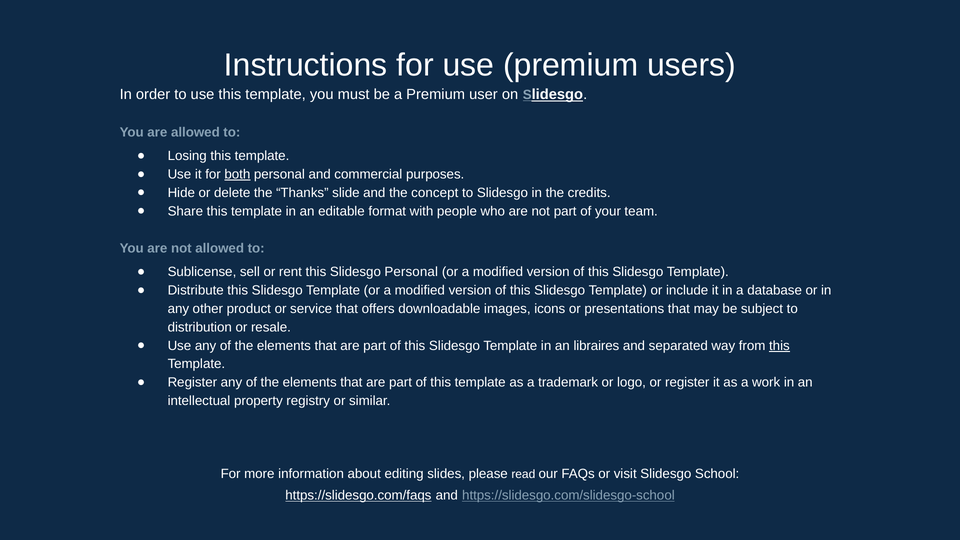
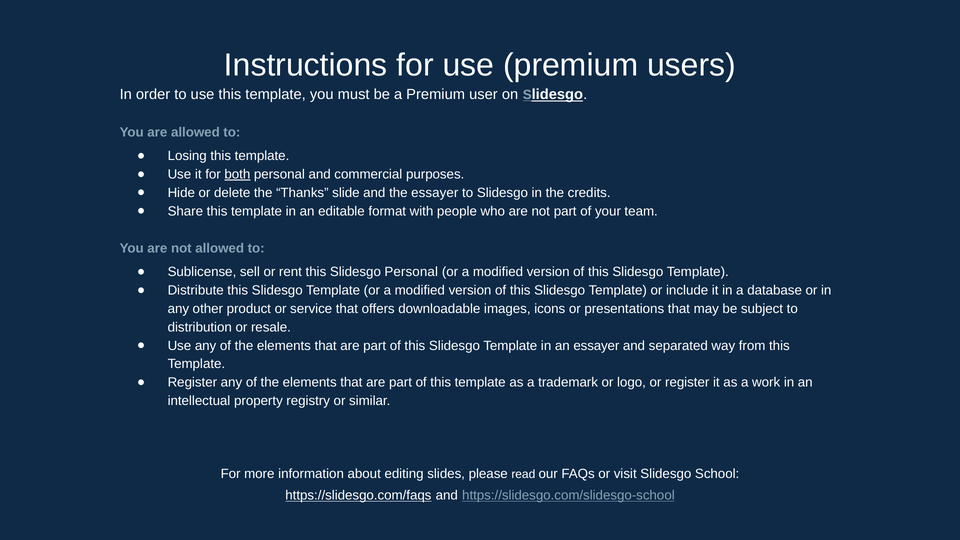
the concept: concept -> essayer
an libraires: libraires -> essayer
this at (779, 346) underline: present -> none
